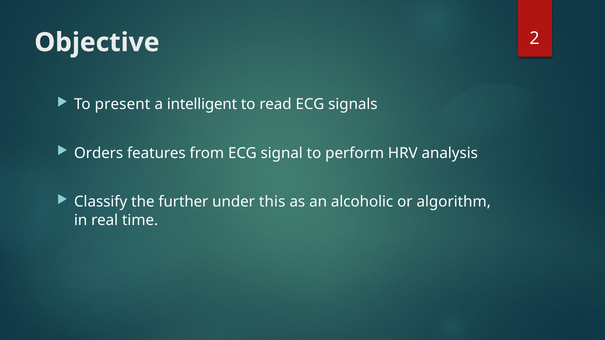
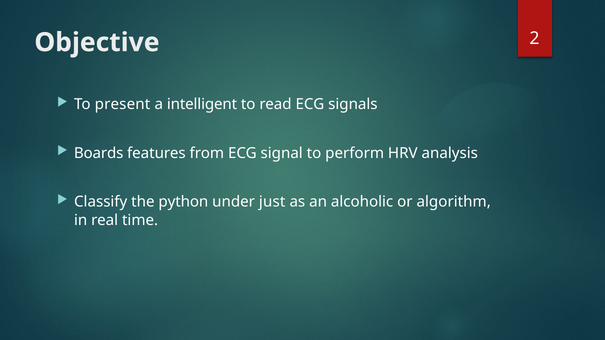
Orders: Orders -> Boards
further: further -> python
this: this -> just
